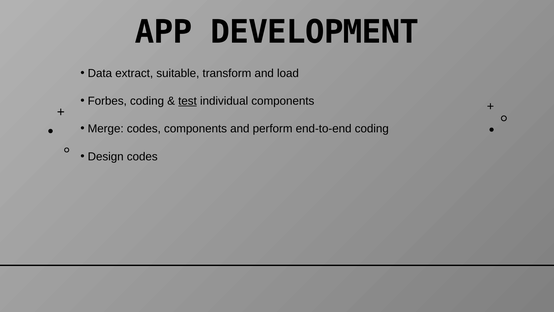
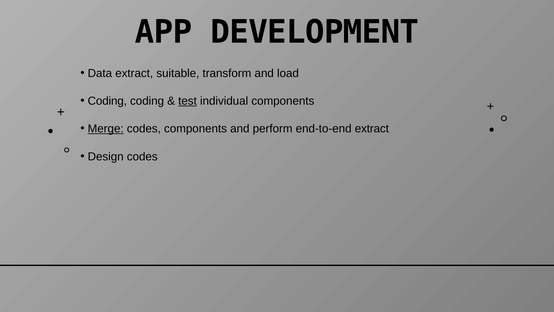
Forbes at (107, 101): Forbes -> Coding
Merge underline: none -> present
end-to-end coding: coding -> extract
